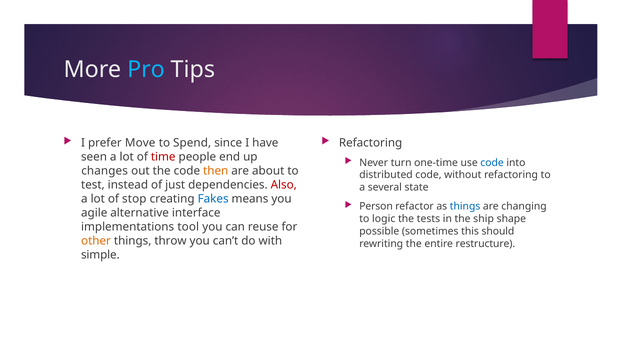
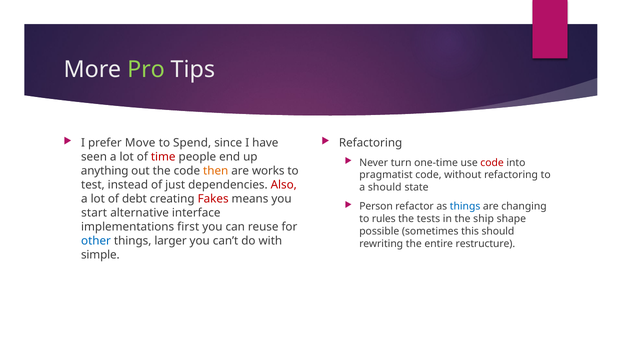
Pro colour: light blue -> light green
code at (492, 163) colour: blue -> red
changes: changes -> anything
about: about -> works
distributed: distributed -> pragmatist
a several: several -> should
stop: stop -> debt
Fakes colour: blue -> red
agile: agile -> start
logic: logic -> rules
tool: tool -> first
other colour: orange -> blue
throw: throw -> larger
